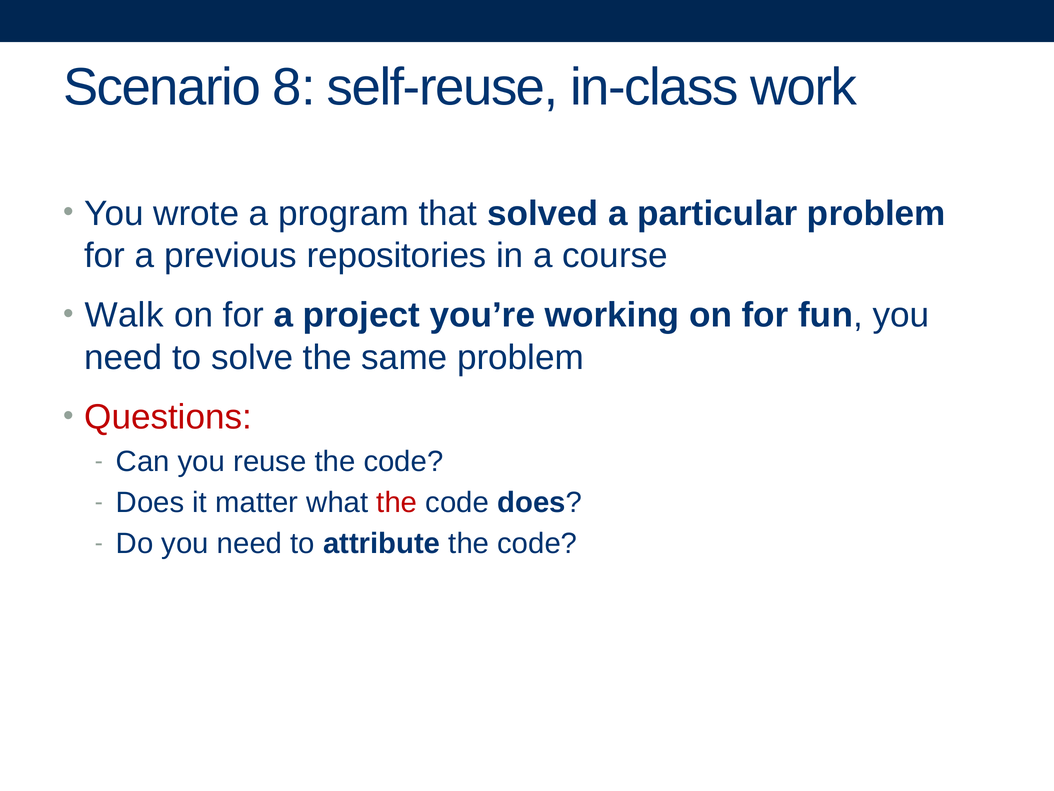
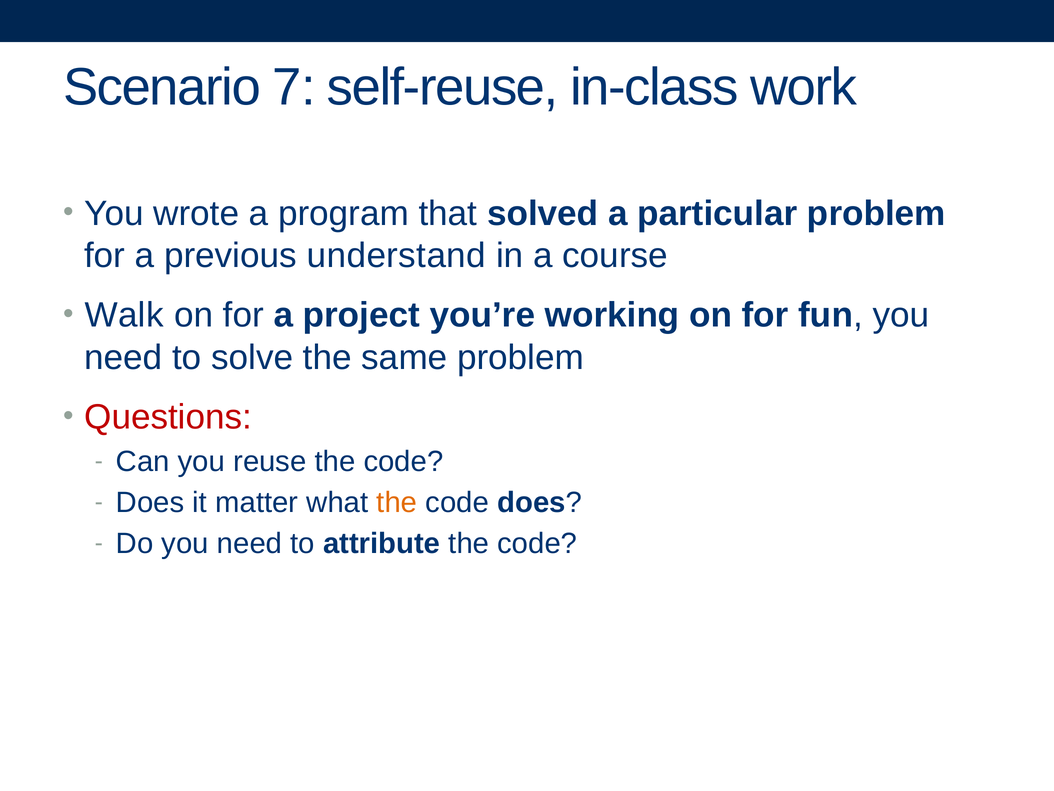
8: 8 -> 7
repositories: repositories -> understand
the at (397, 502) colour: red -> orange
